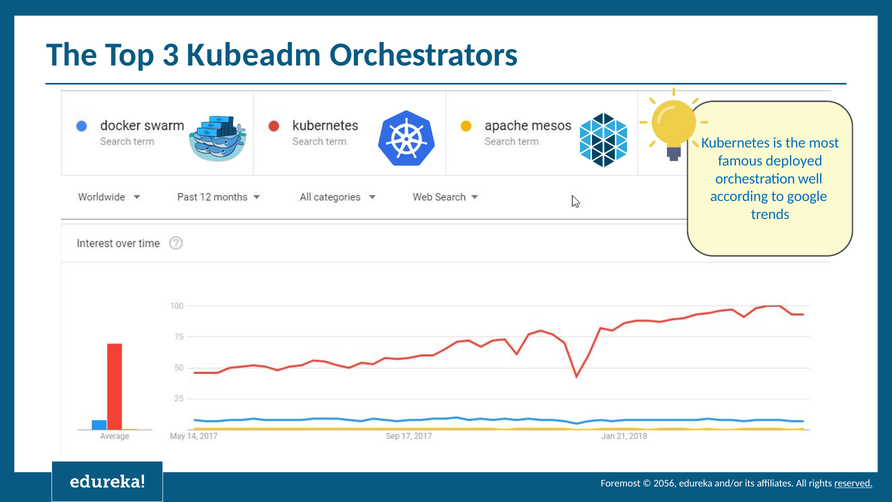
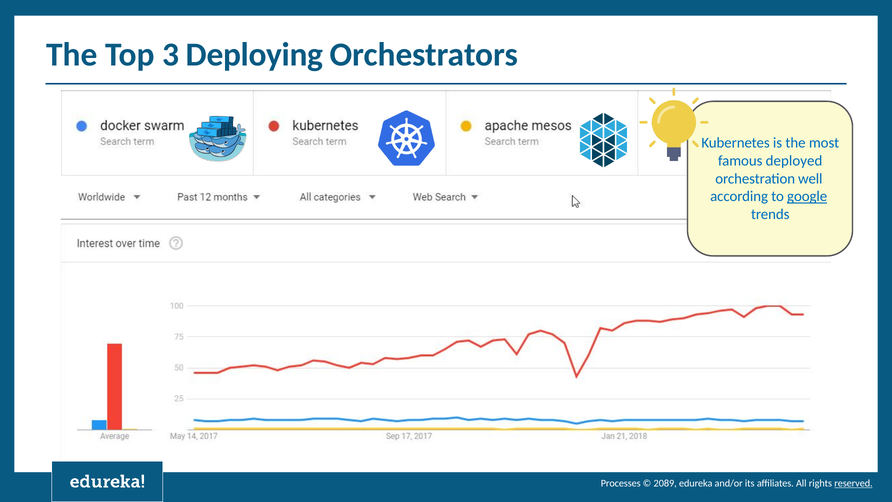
Kubeadm: Kubeadm -> Deploying
google underline: none -> present
Foremost: Foremost -> Processes
2056: 2056 -> 2089
